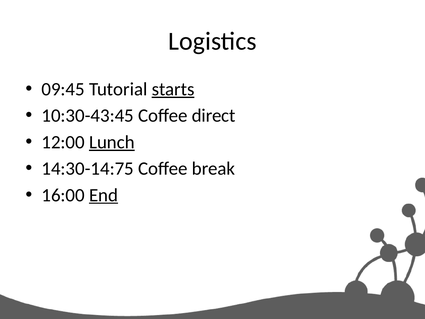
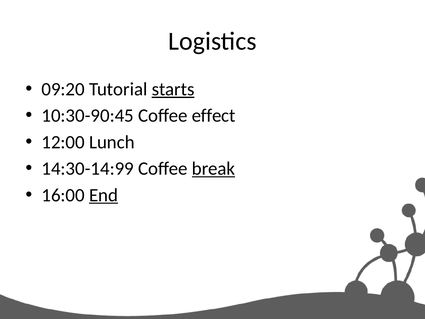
09:45: 09:45 -> 09:20
10:30-43:45: 10:30-43:45 -> 10:30-90:45
direct: direct -> effect
Lunch underline: present -> none
14:30-14:75: 14:30-14:75 -> 14:30-14:99
break underline: none -> present
